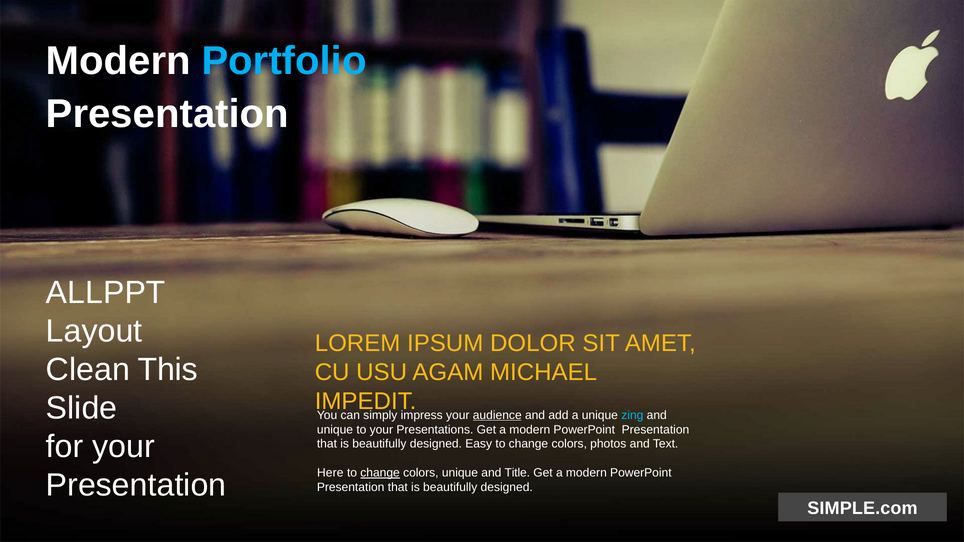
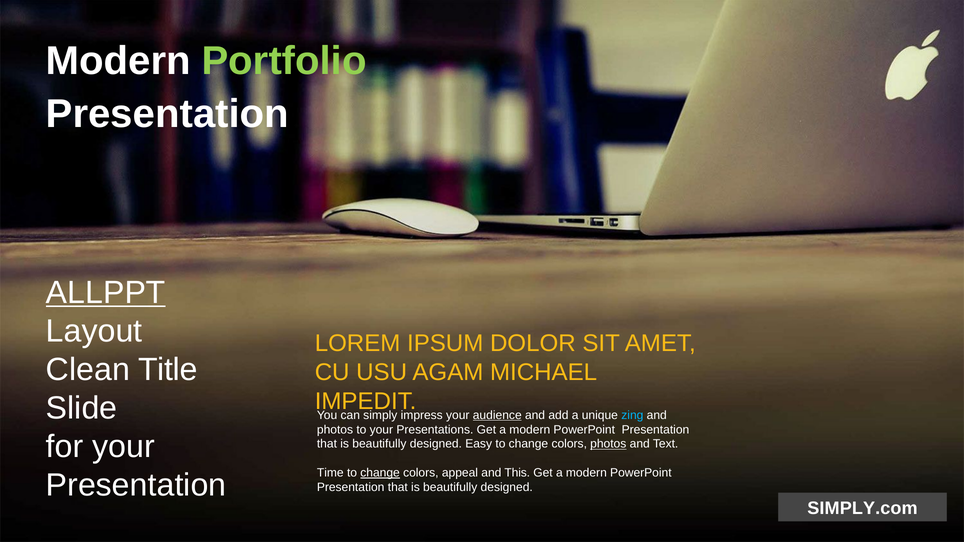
Portfolio colour: light blue -> light green
ALLPPT underline: none -> present
This: This -> Title
unique at (335, 430): unique -> photos
photos at (608, 444) underline: none -> present
Here: Here -> Time
colors unique: unique -> appeal
Title: Title -> This
SIMPLE.com: SIMPLE.com -> SIMPLY.com
